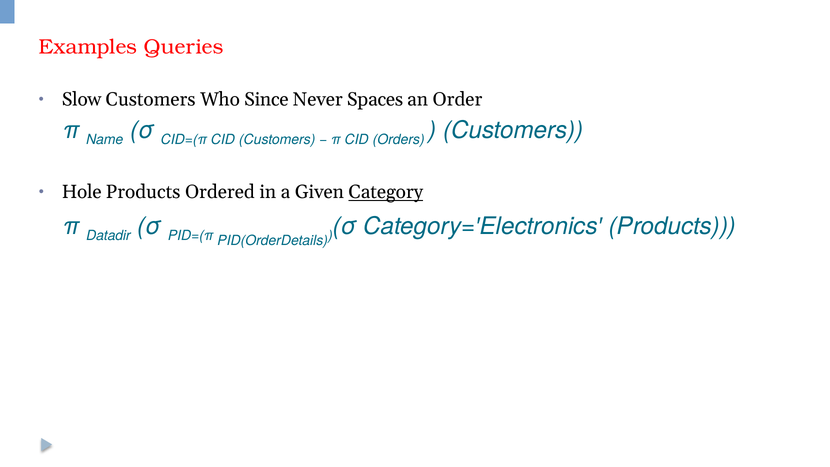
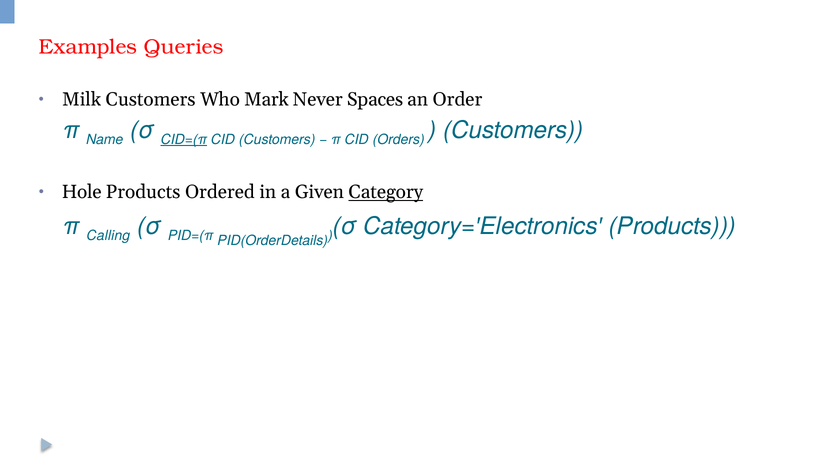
Slow: Slow -> Milk
Since: Since -> Mark
CID=(π underline: none -> present
Datadir: Datadir -> Calling
